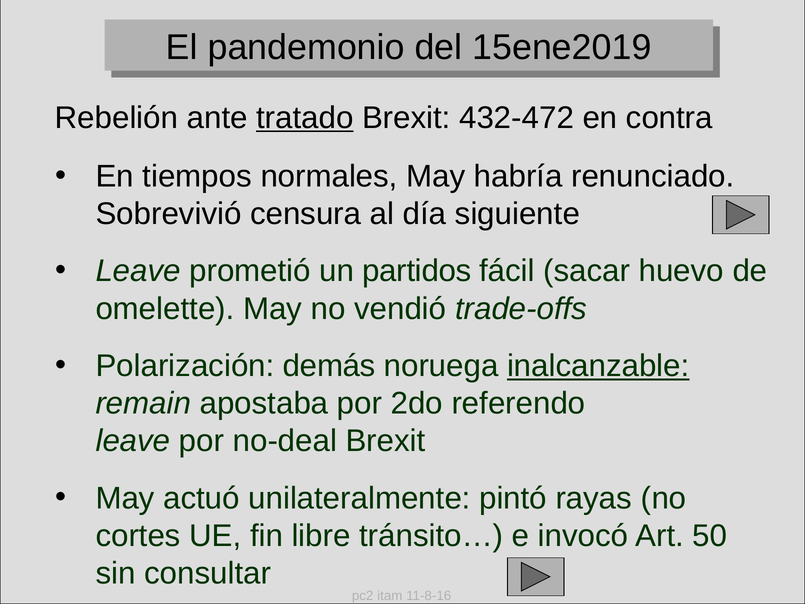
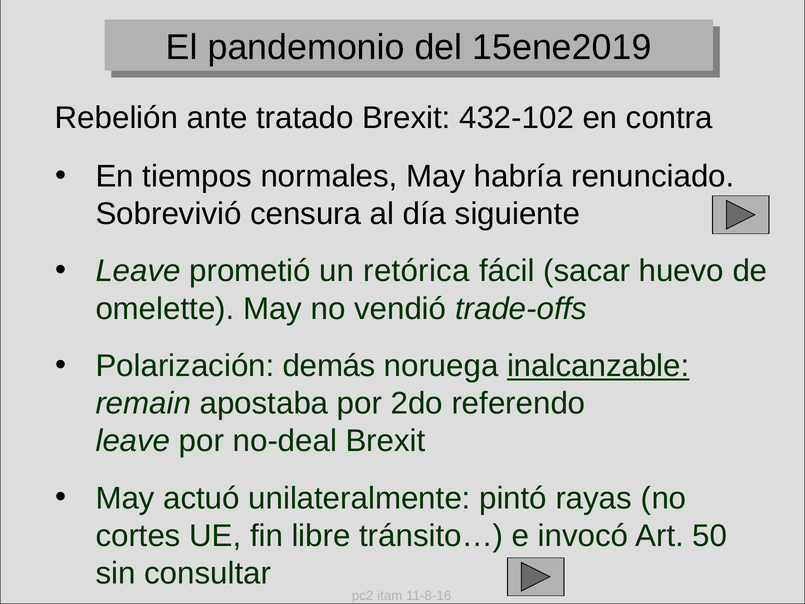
tratado underline: present -> none
432-472: 432-472 -> 432-102
partidos: partidos -> retórica
